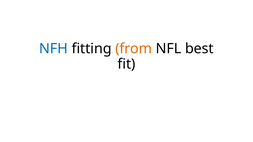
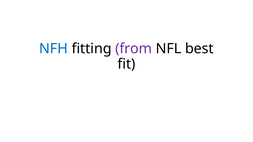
from colour: orange -> purple
